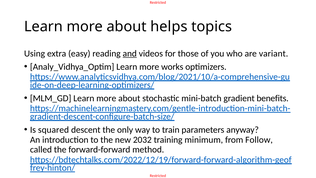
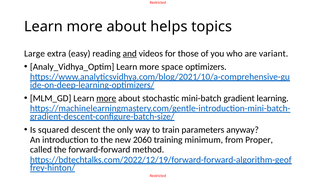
Using: Using -> Large
works: works -> space
more at (106, 98) underline: none -> present
benefits: benefits -> learning
2032: 2032 -> 2060
Follow: Follow -> Proper
